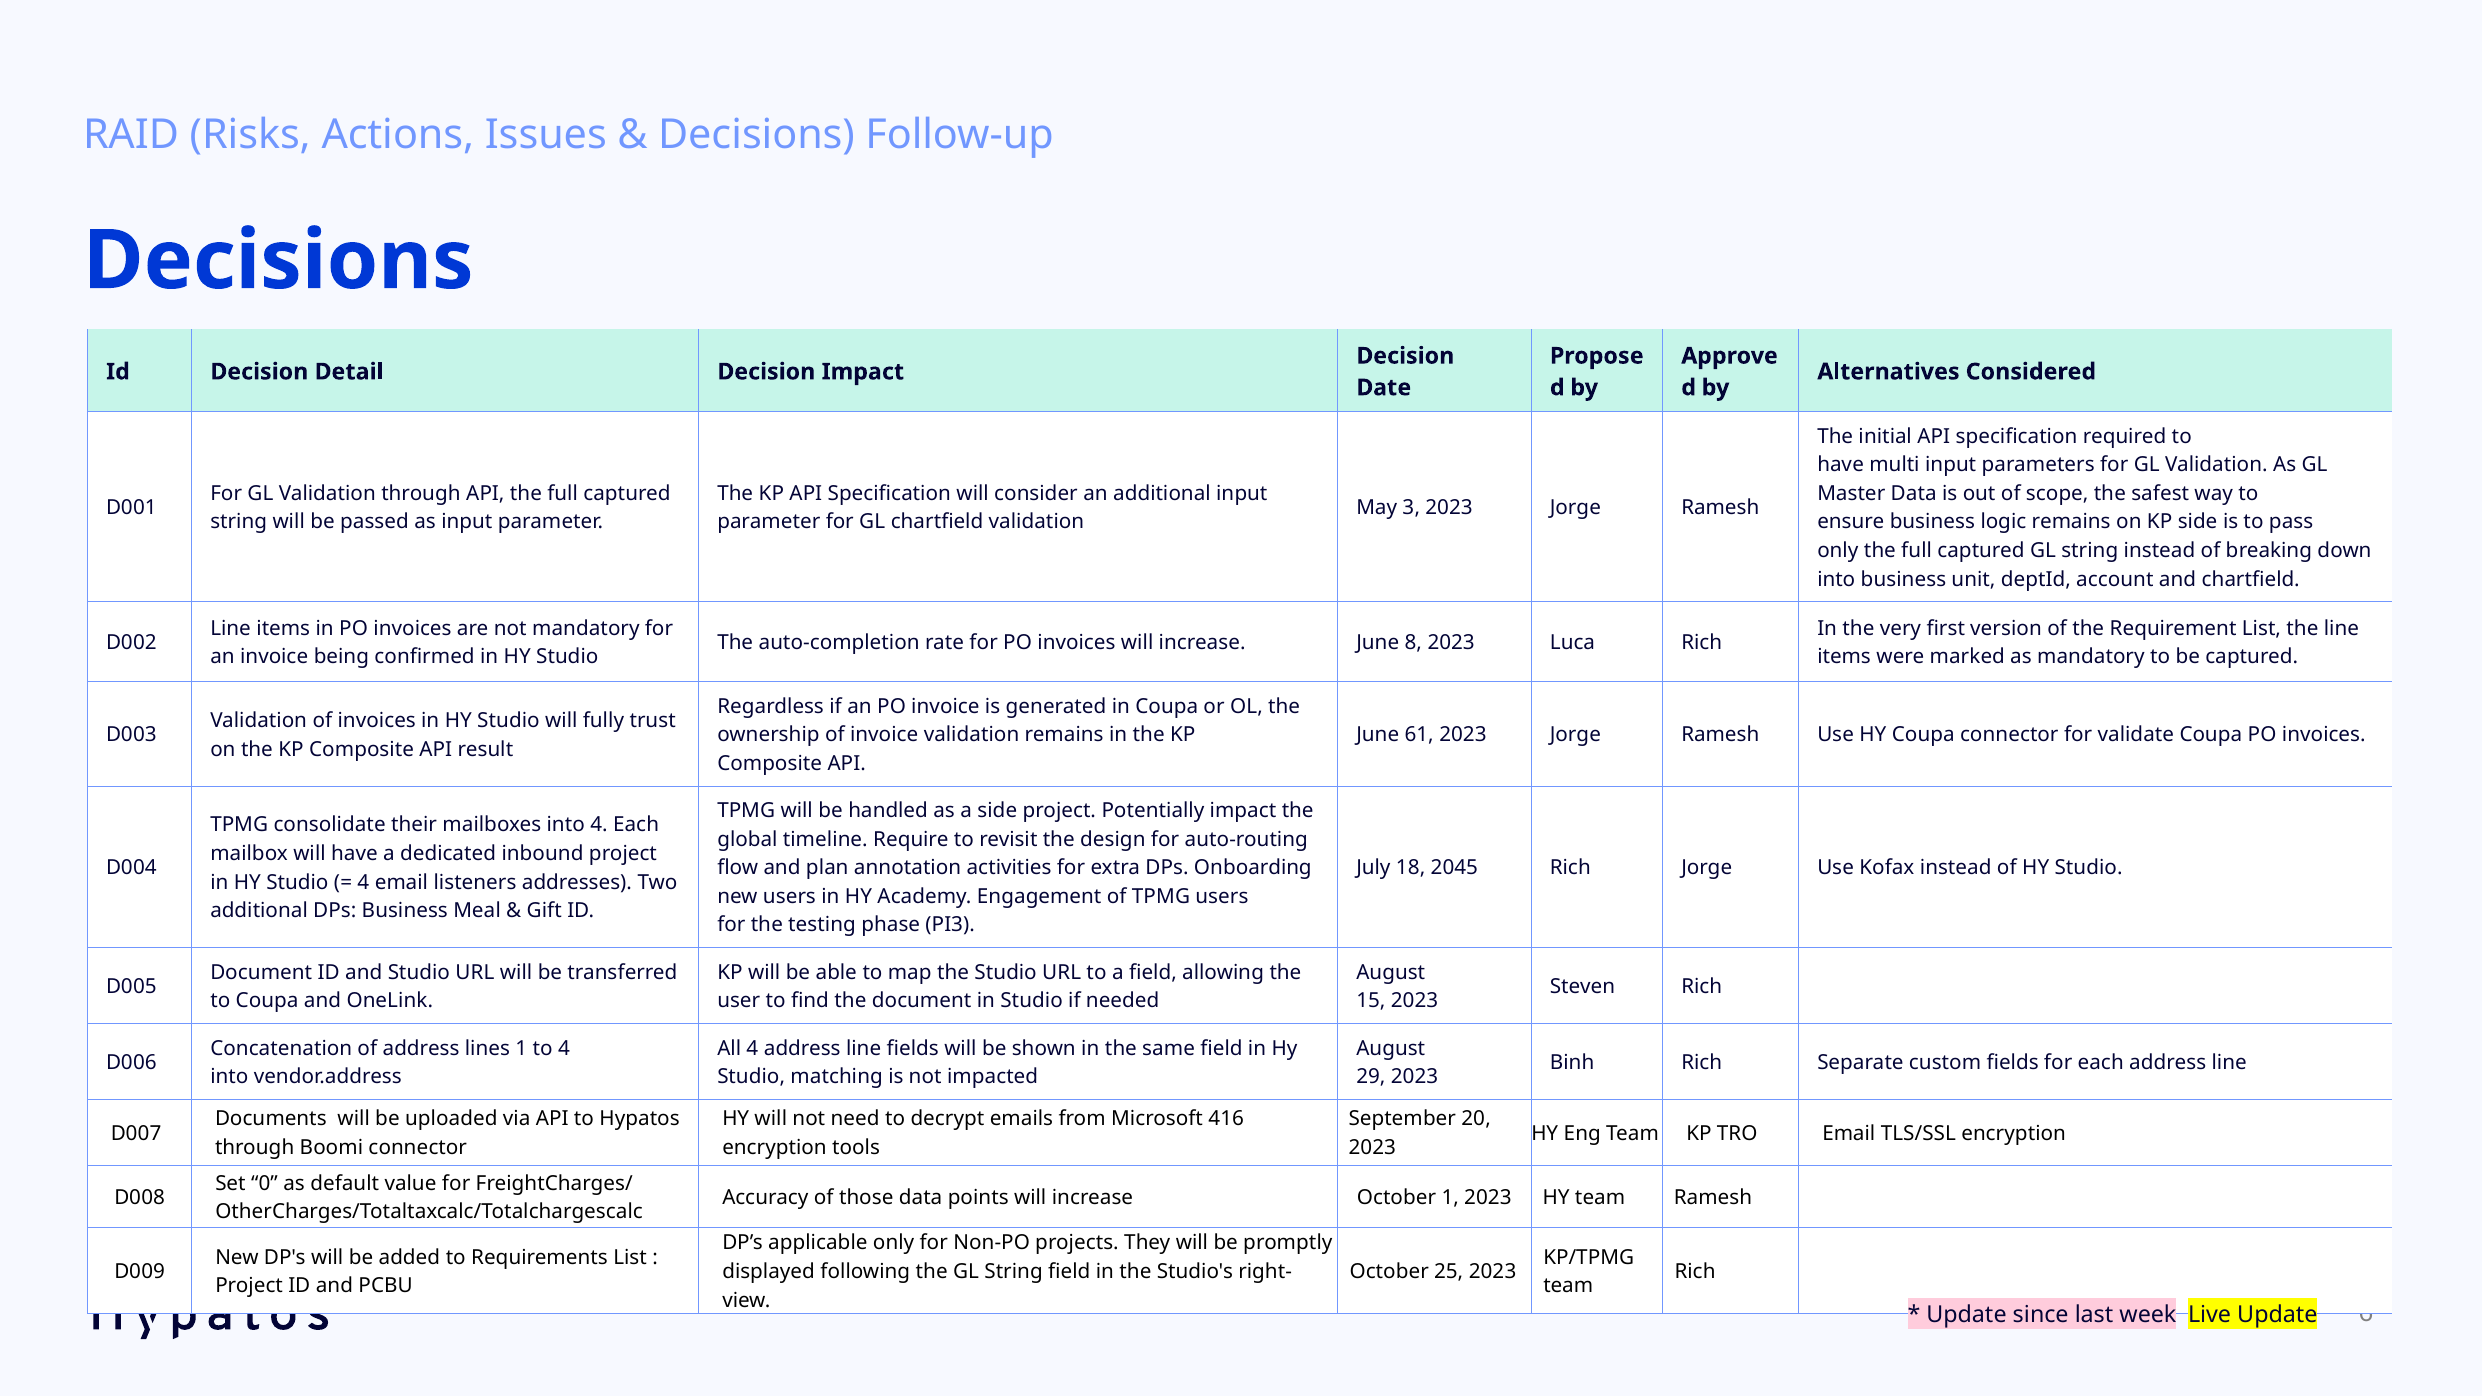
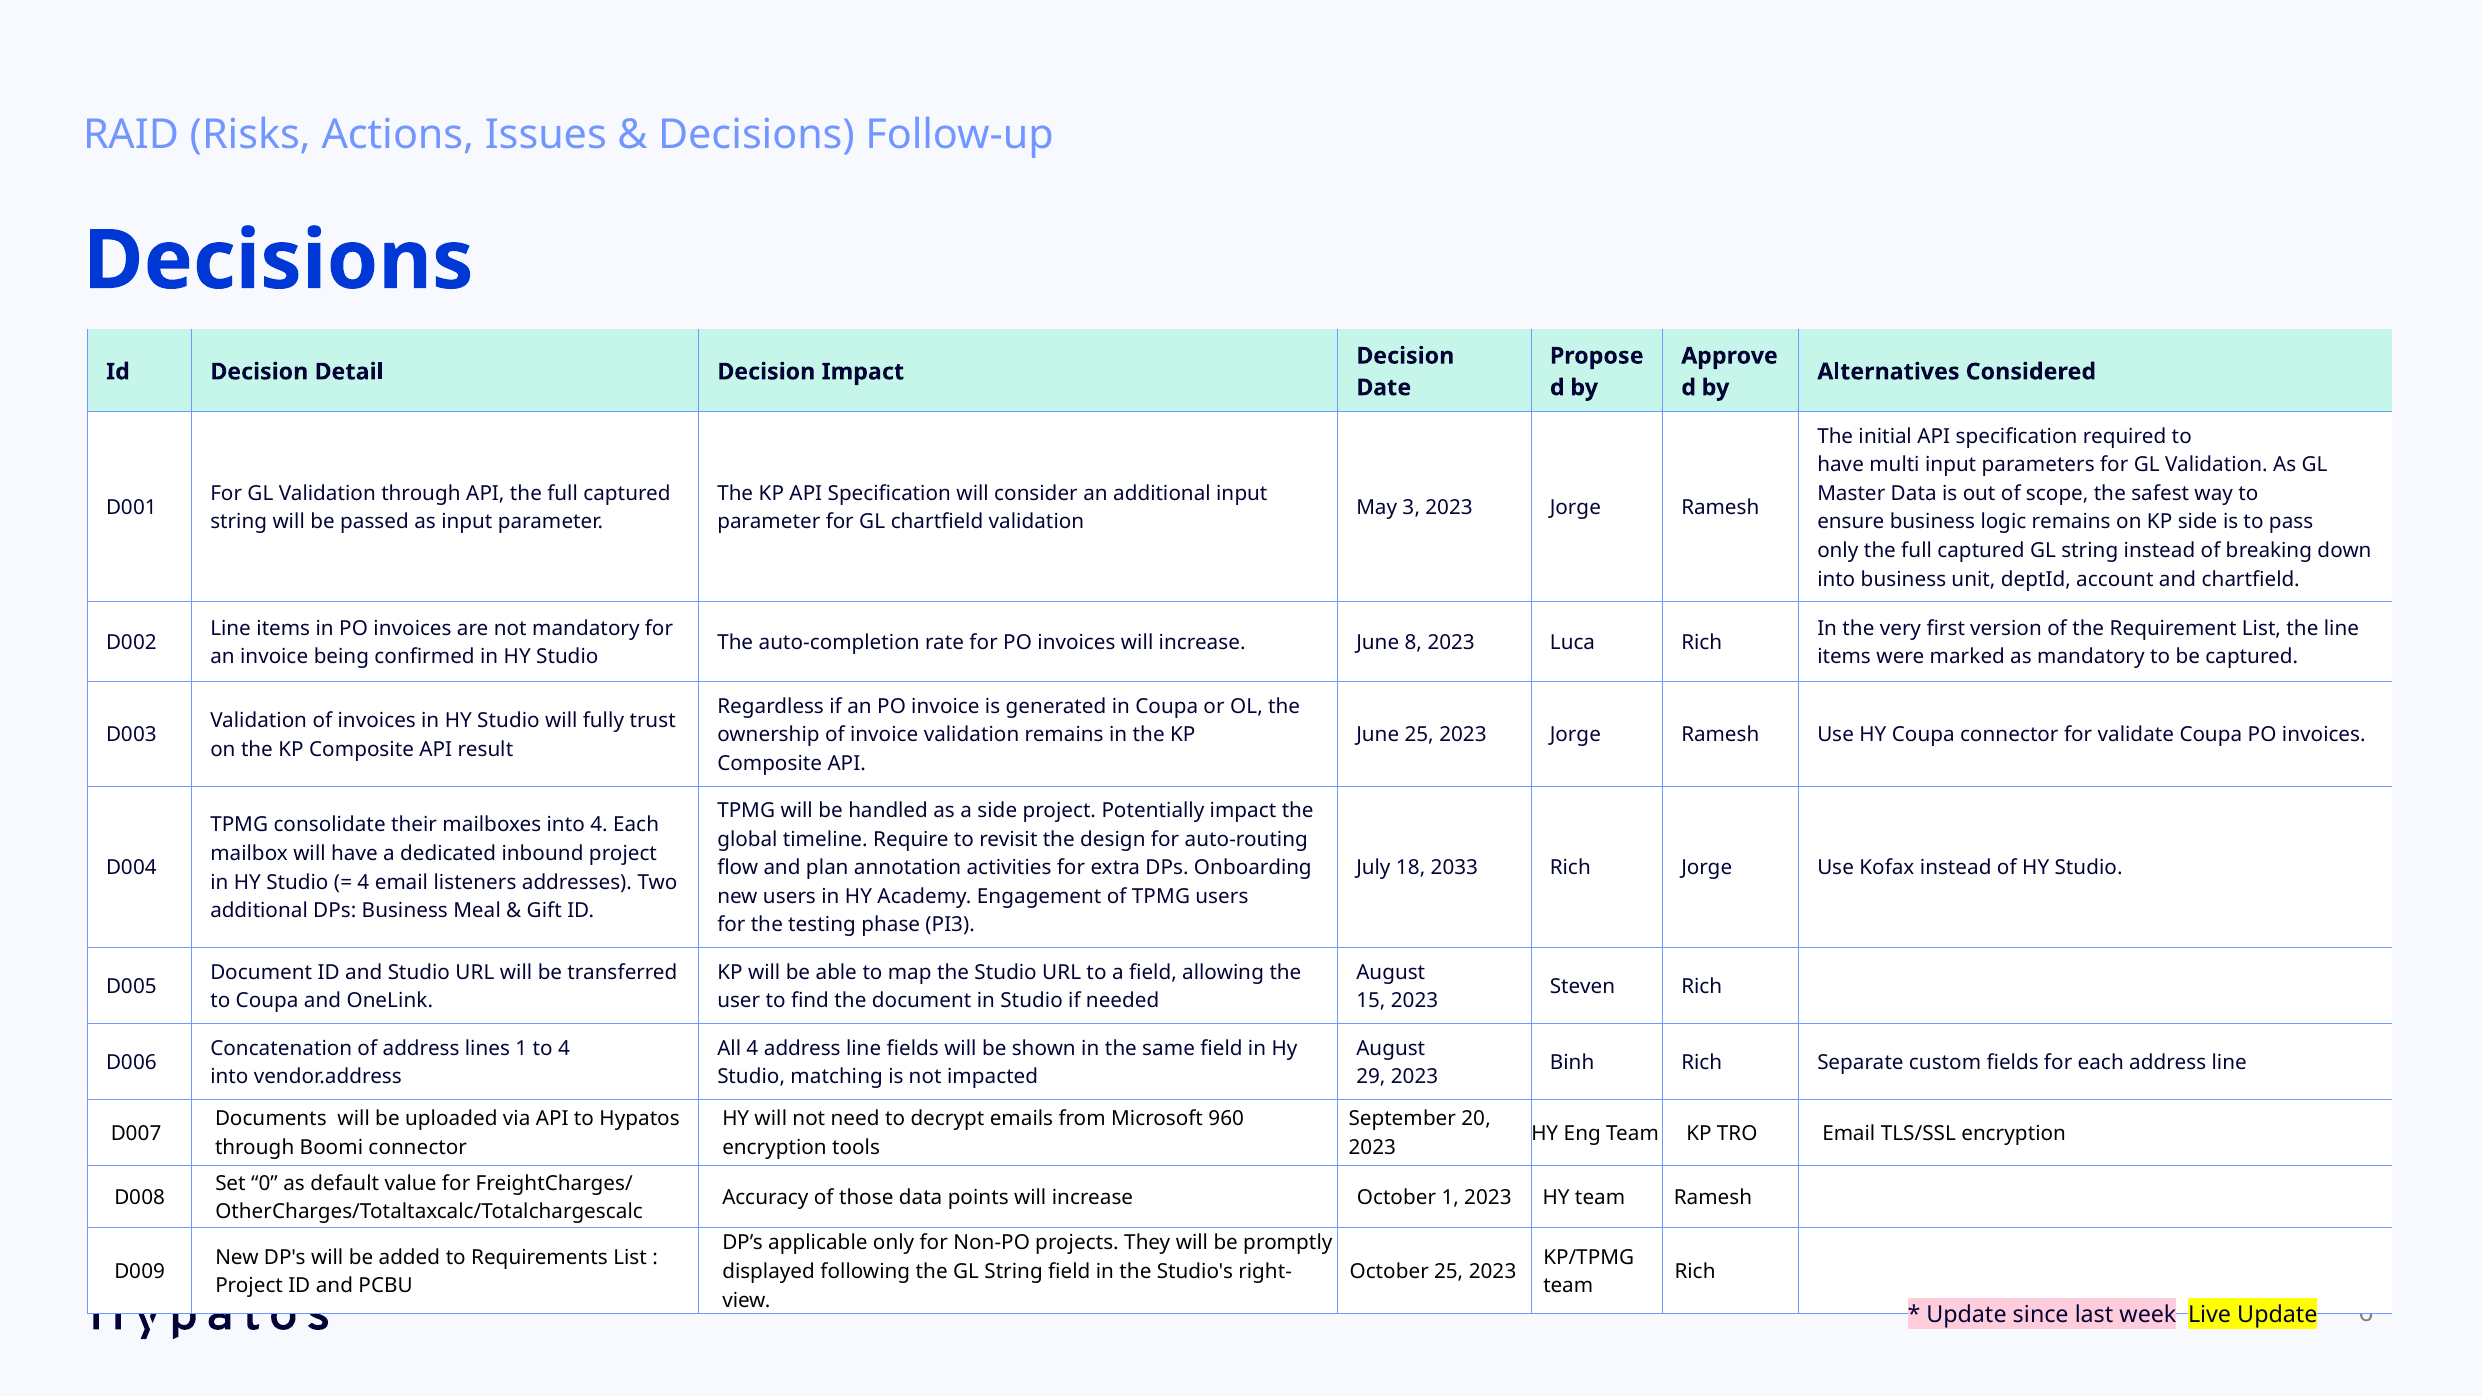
June 61: 61 -> 25
2045: 2045 -> 2033
416: 416 -> 960
